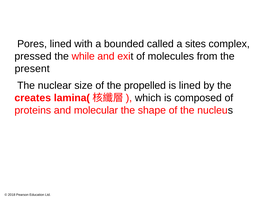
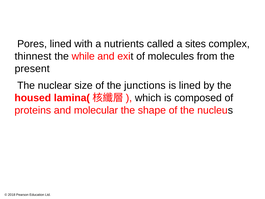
bounded: bounded -> nutrients
pressed: pressed -> thinnest
propelled: propelled -> junctions
creates: creates -> housed
